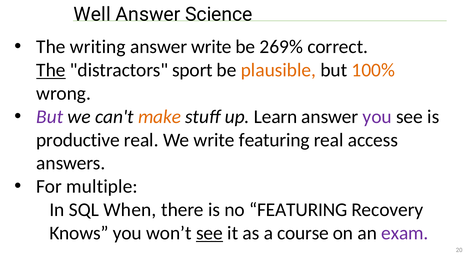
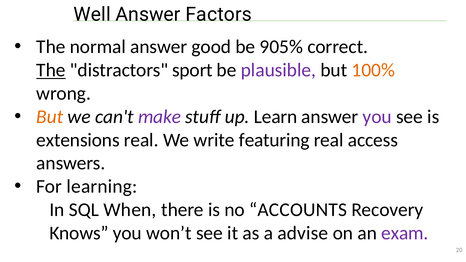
Science: Science -> Factors
writing: writing -> normal
answer write: write -> good
269%: 269% -> 905%
plausible colour: orange -> purple
But at (50, 117) colour: purple -> orange
make colour: orange -> purple
productive: productive -> extensions
multiple: multiple -> learning
no FEATURING: FEATURING -> ACCOUNTS
see at (209, 233) underline: present -> none
course: course -> advise
